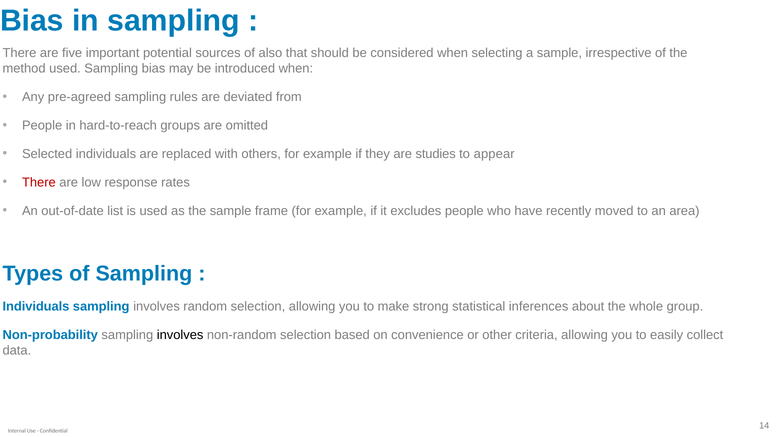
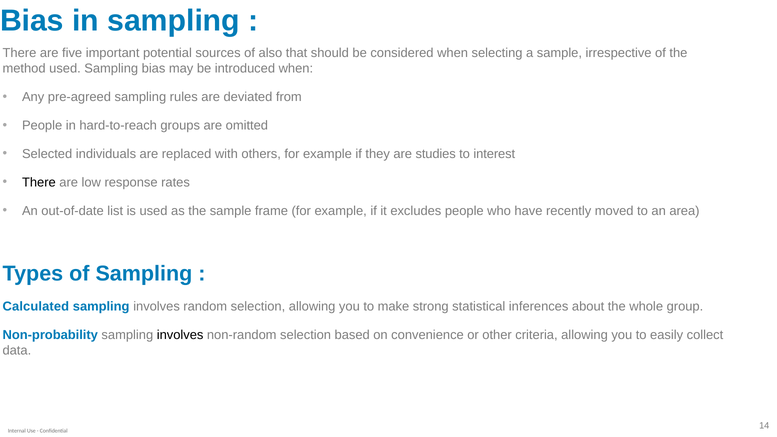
appear: appear -> interest
There at (39, 182) colour: red -> black
Individuals at (36, 307): Individuals -> Calculated
